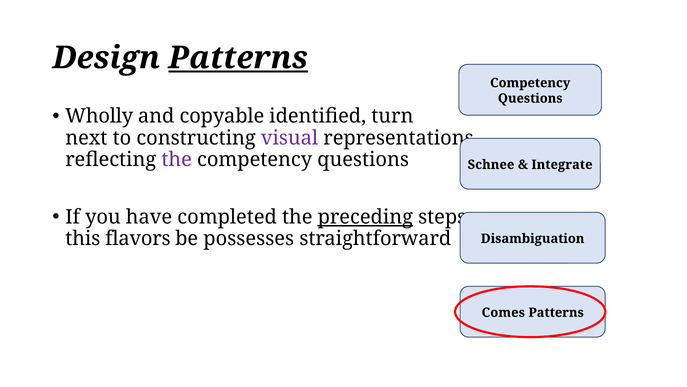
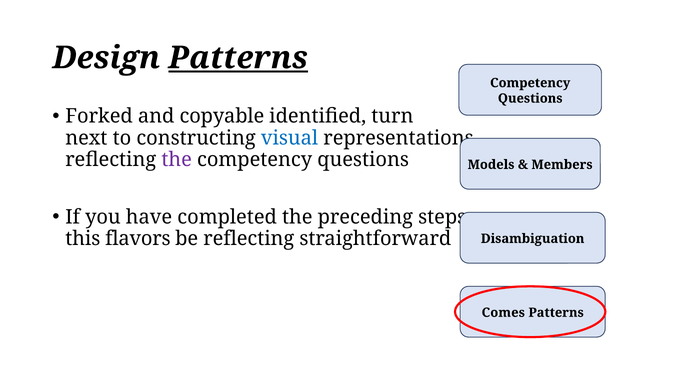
Wholly: Wholly -> Forked
visual colour: purple -> blue
Schnee: Schnee -> Models
Integrate: Integrate -> Members
preceding underline: present -> none
be possesses: possesses -> reflecting
